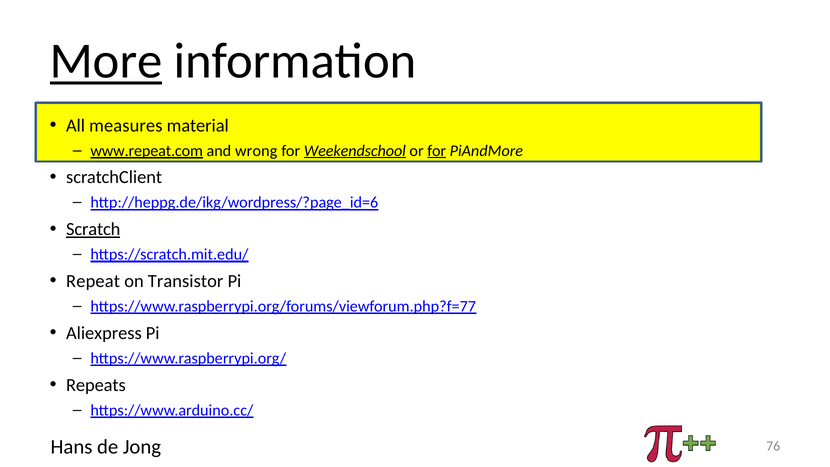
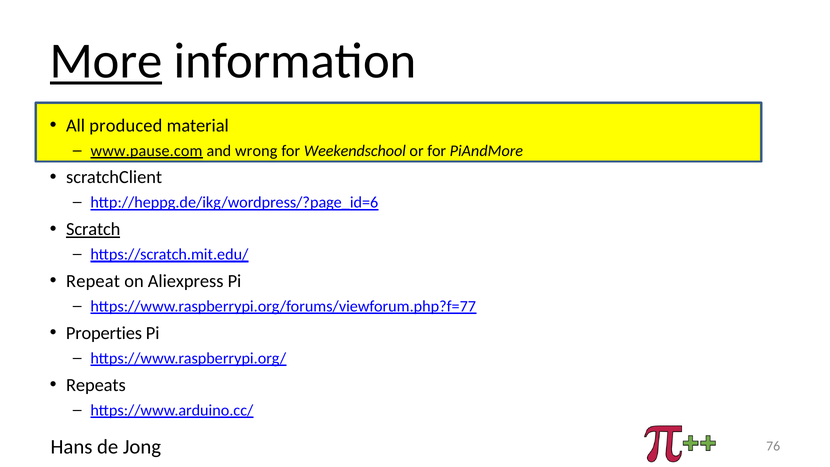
measures: measures -> produced
www.repeat.com: www.repeat.com -> www.pause.com
Weekendschool underline: present -> none
for at (437, 151) underline: present -> none
Transistor: Transistor -> Aliexpress
Aliexpress: Aliexpress -> Properties
